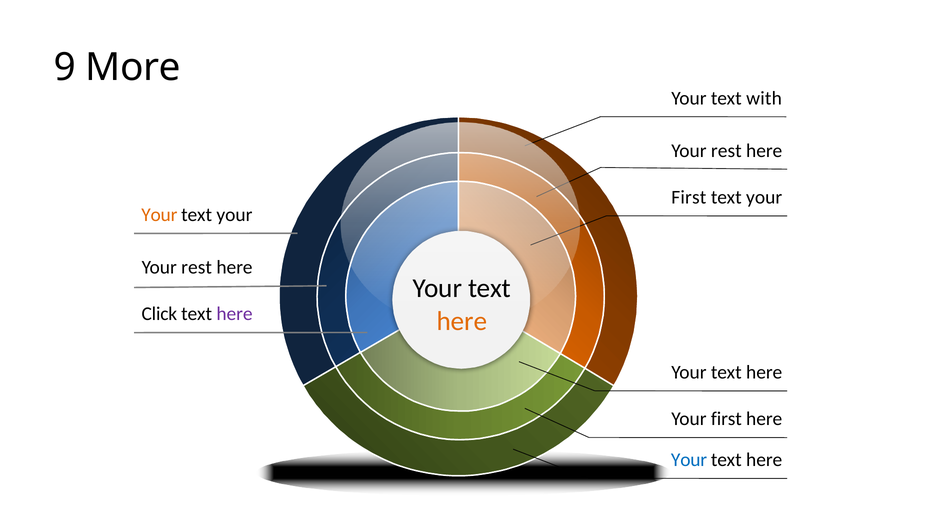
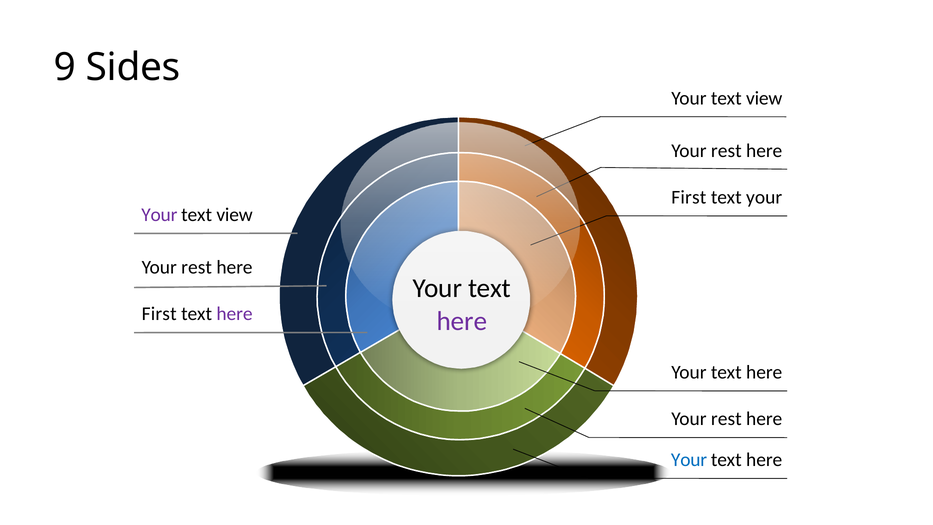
More: More -> Sides
with at (764, 98): with -> view
Your at (159, 215) colour: orange -> purple
your at (234, 215): your -> view
Click at (159, 314): Click -> First
here at (462, 321) colour: orange -> purple
first at (726, 419): first -> rest
